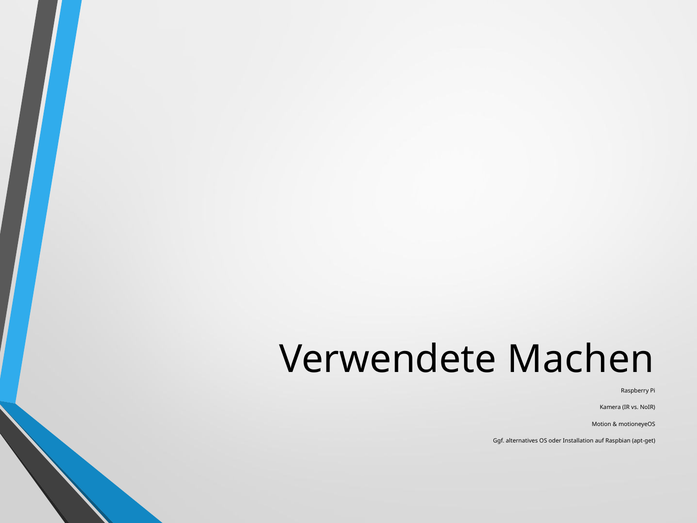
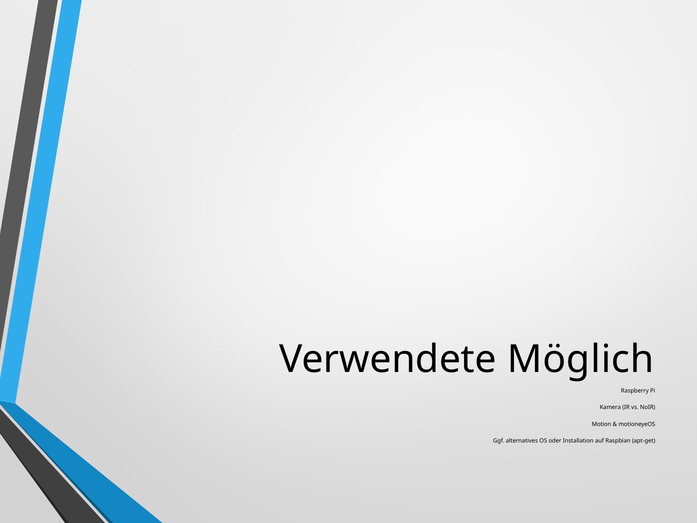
Machen: Machen -> Möglich
